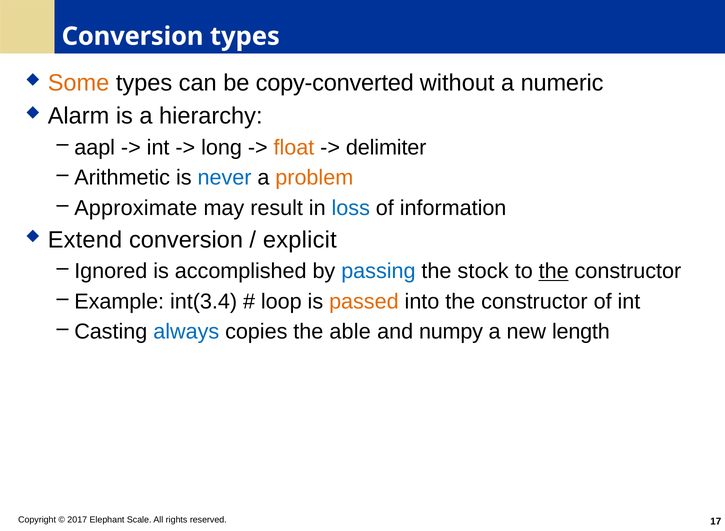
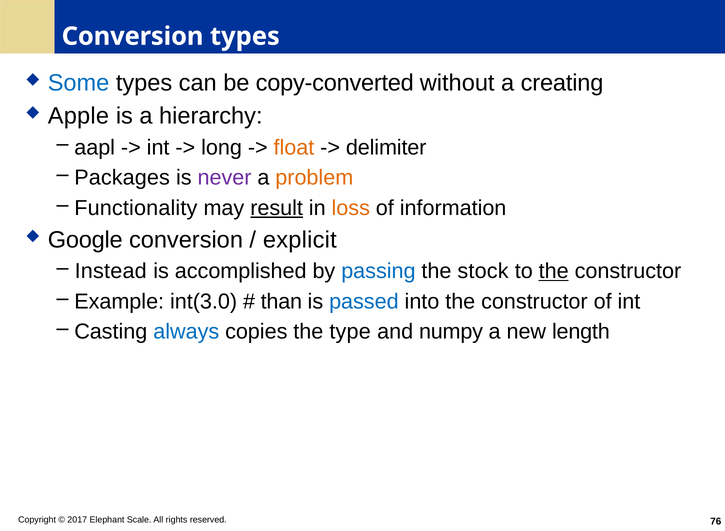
Some colour: orange -> blue
numeric: numeric -> creating
Alarm: Alarm -> Apple
Arithmetic: Arithmetic -> Packages
never colour: blue -> purple
Approximate: Approximate -> Functionality
result underline: none -> present
loss colour: blue -> orange
Extend: Extend -> Google
Ignored: Ignored -> Instead
int(3.4: int(3.4 -> int(3.0
loop: loop -> than
passed colour: orange -> blue
able: able -> type
17: 17 -> 76
